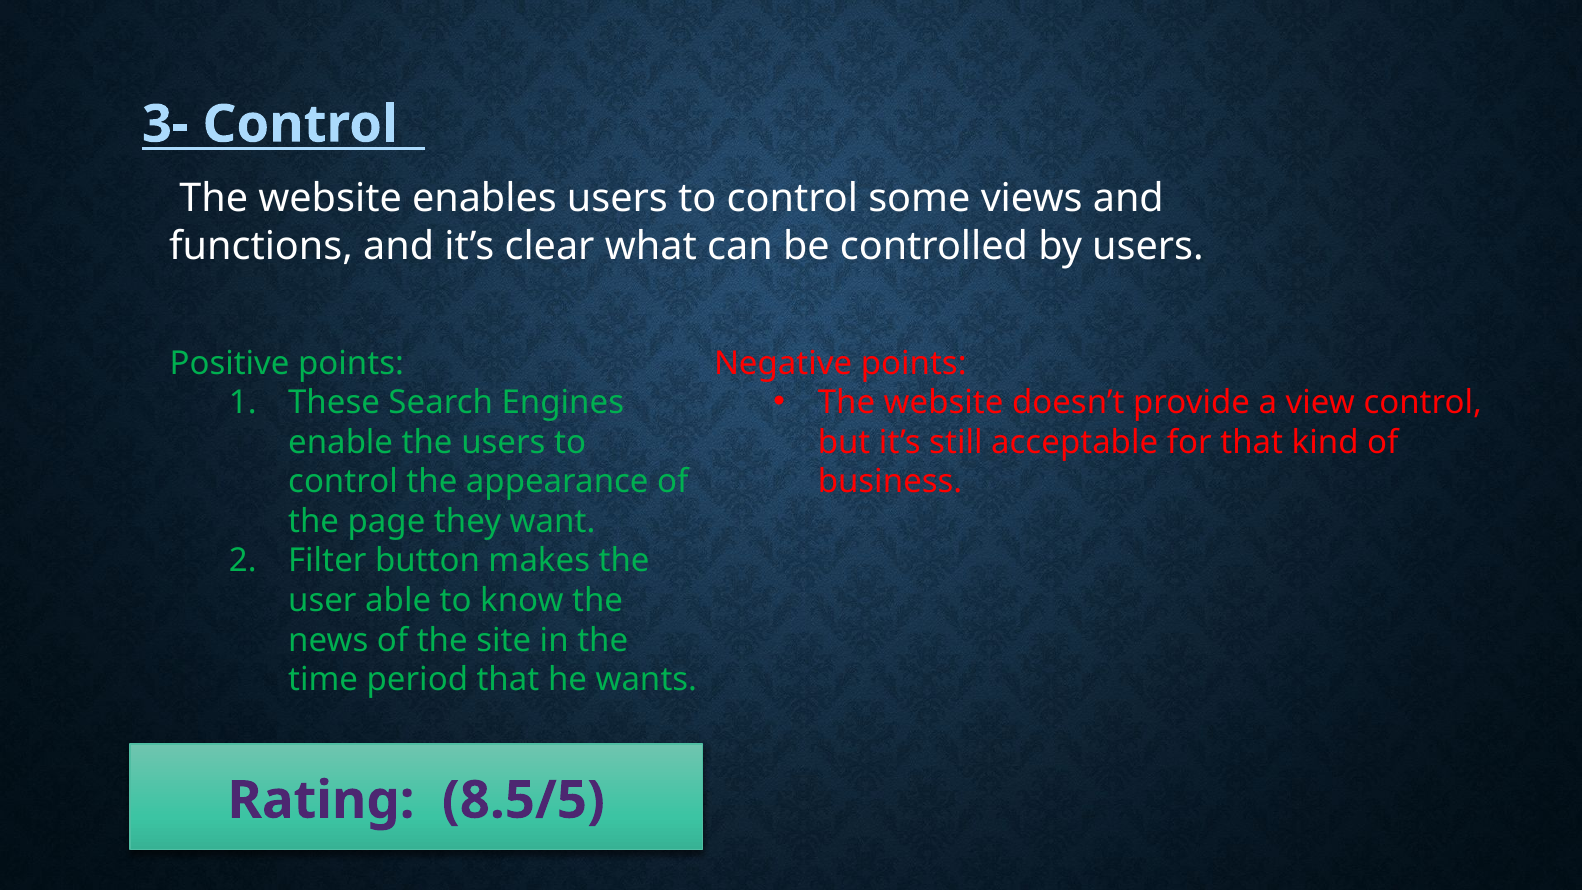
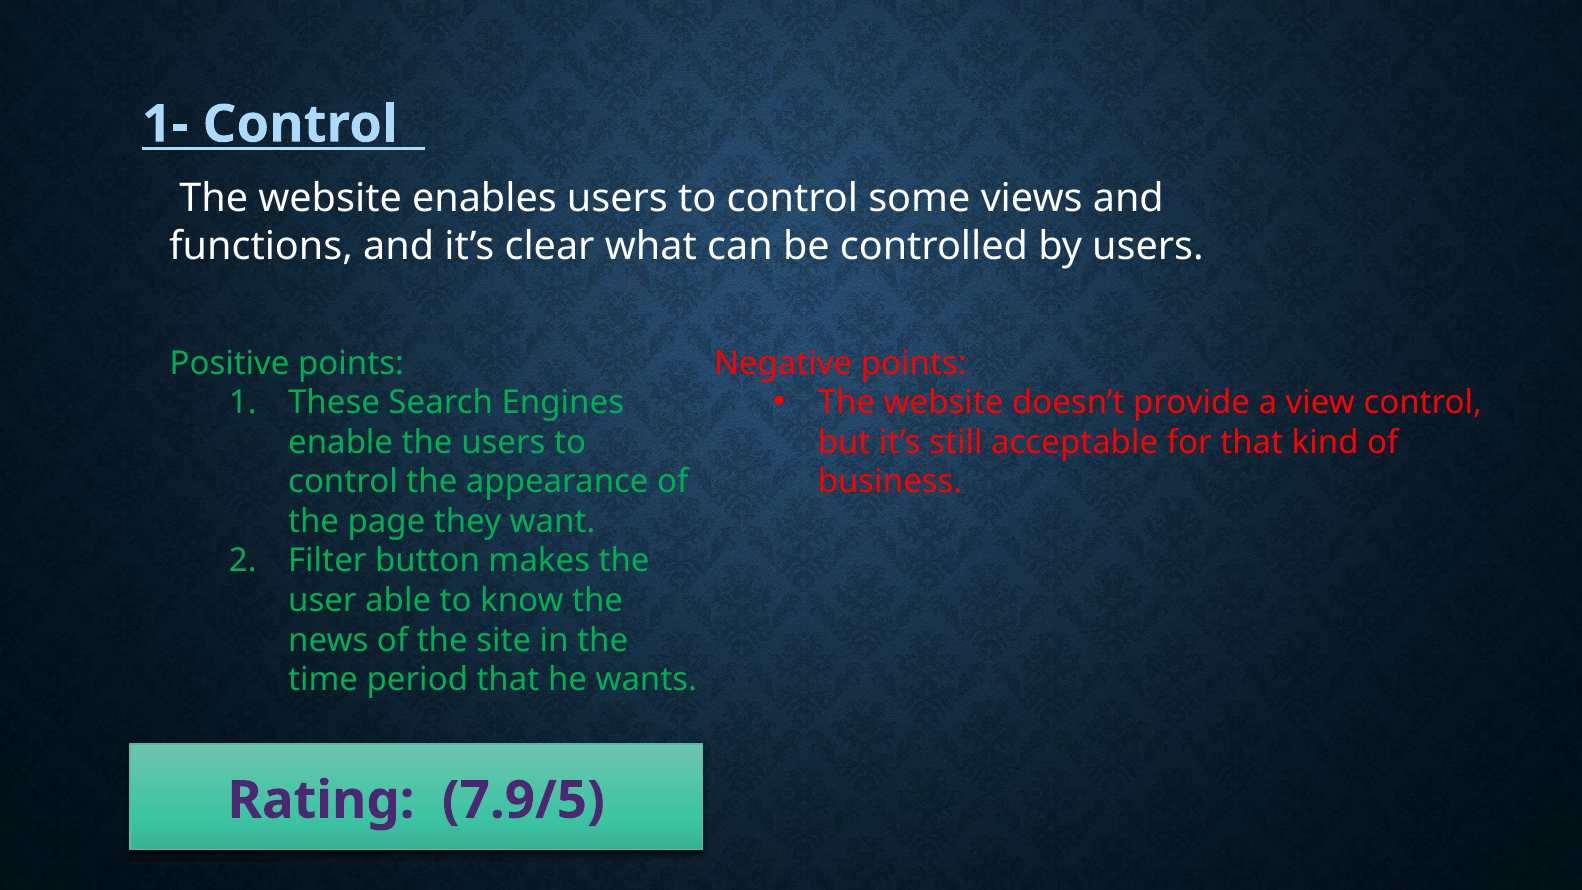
3-: 3- -> 1-
8.5/5: 8.5/5 -> 7.9/5
